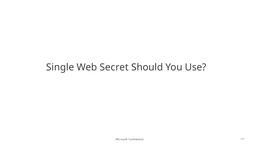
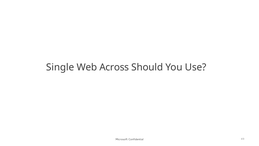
Secret: Secret -> Across
